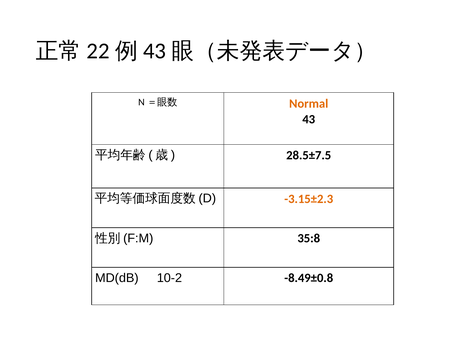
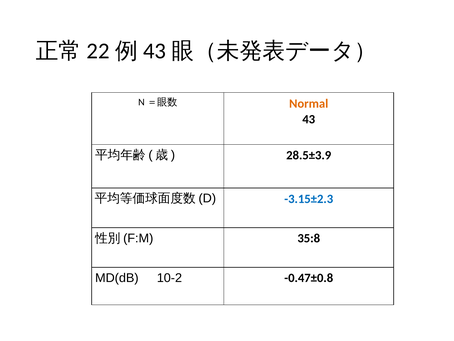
28.5±7.5: 28.5±7.5 -> 28.5±3.9
-3.15±2.3 colour: orange -> blue
-8.49±0.8: -8.49±0.8 -> -0.47±0.8
